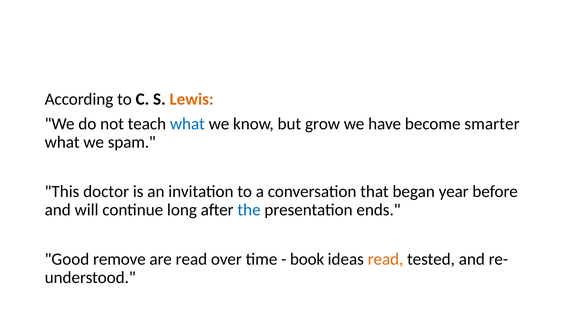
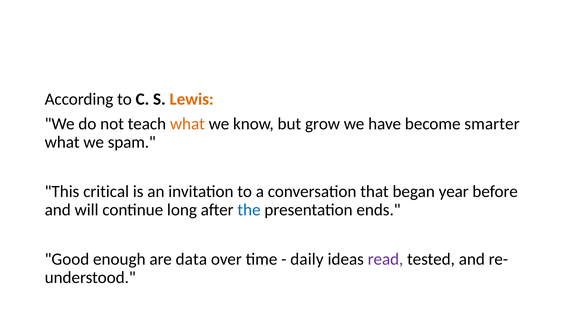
what at (187, 124) colour: blue -> orange
doctor: doctor -> critical
remove: remove -> enough
are read: read -> data
book: book -> daily
read at (385, 259) colour: orange -> purple
